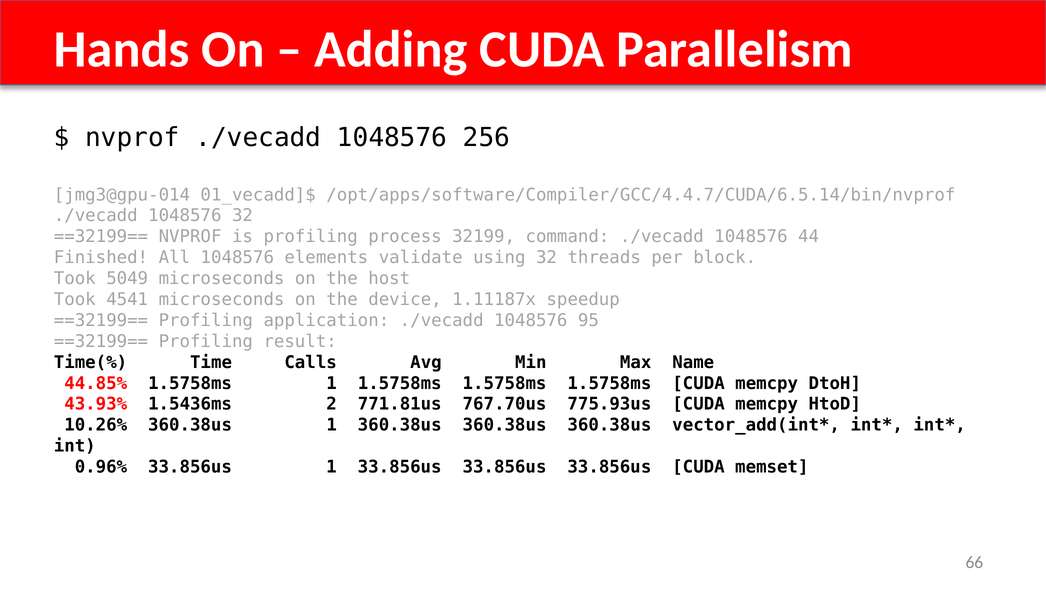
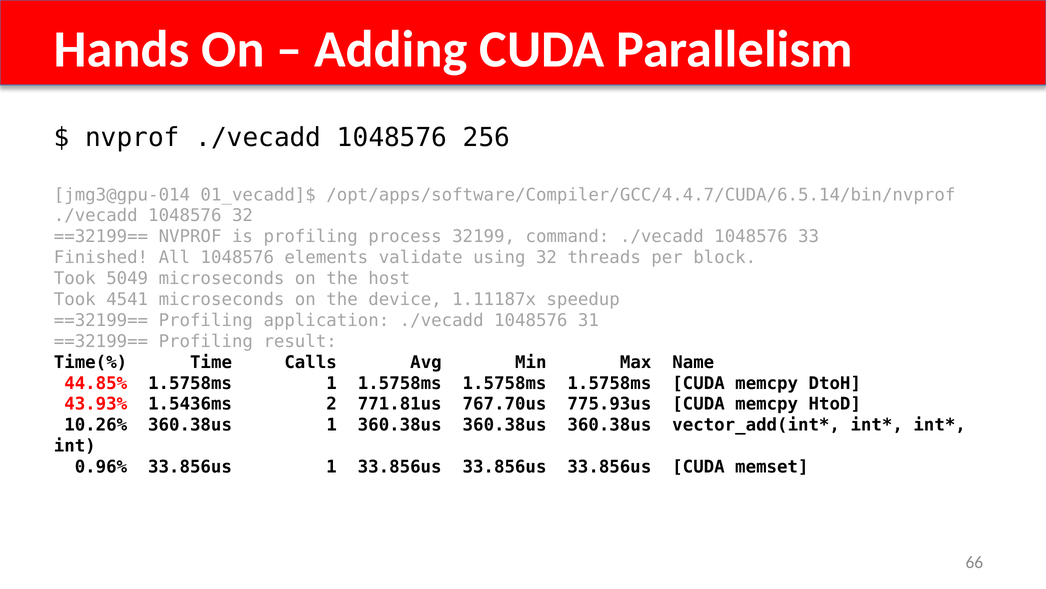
44: 44 -> 33
95: 95 -> 31
